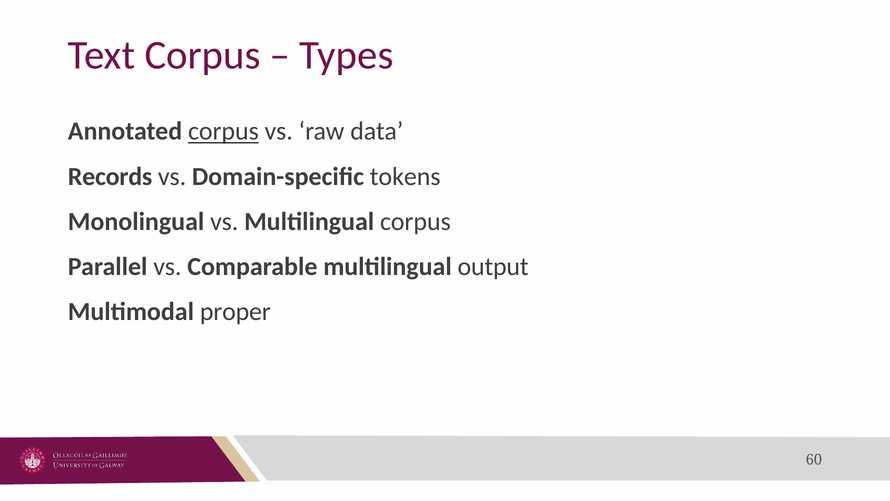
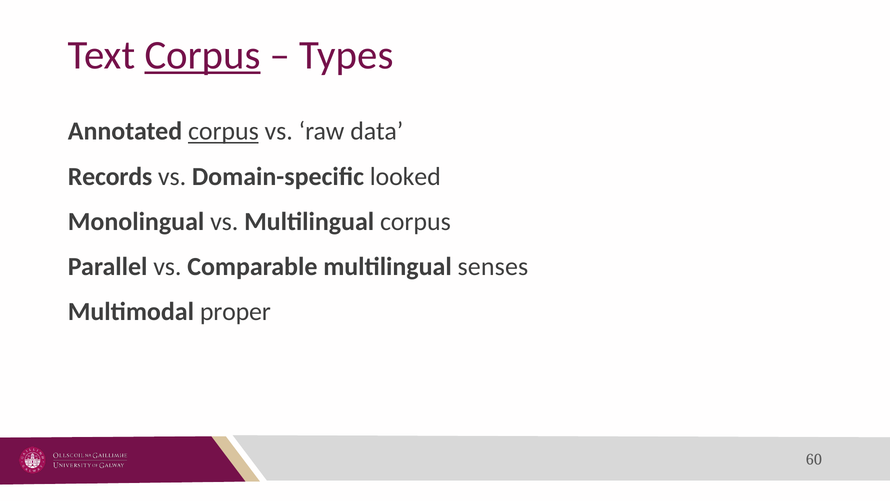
Corpus at (203, 55) underline: none -> present
tokens: tokens -> looked
output: output -> senses
